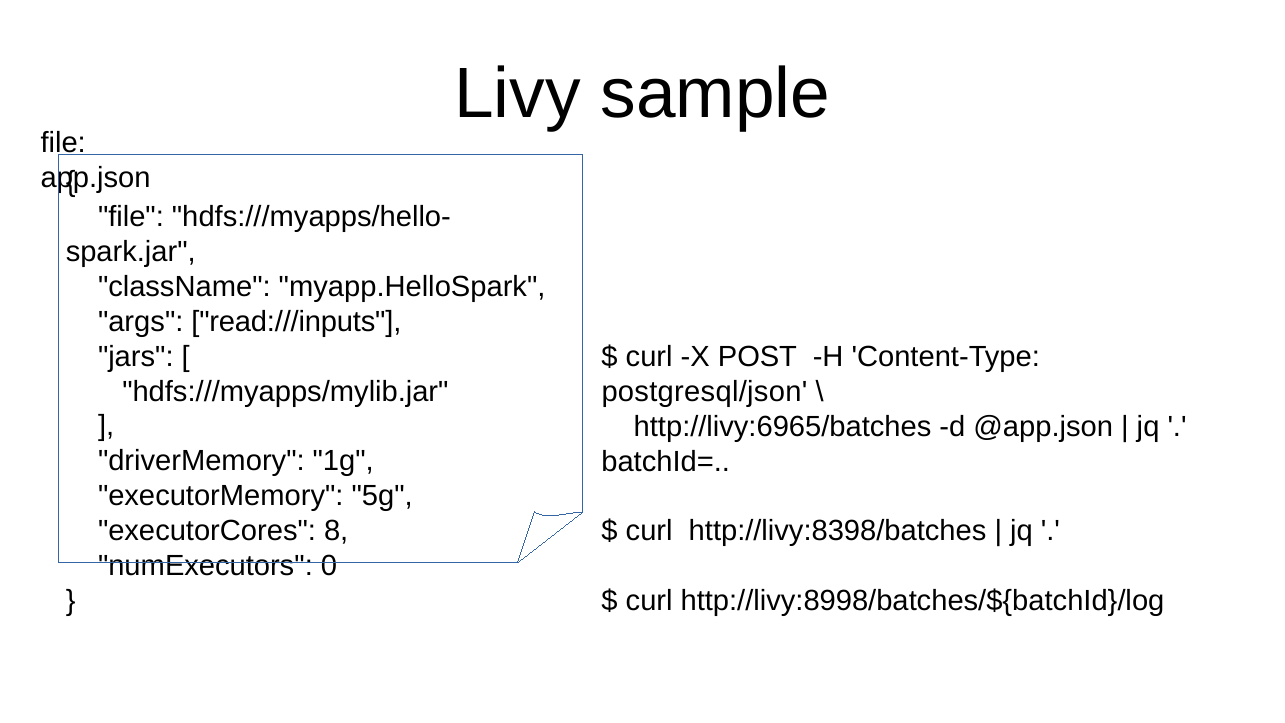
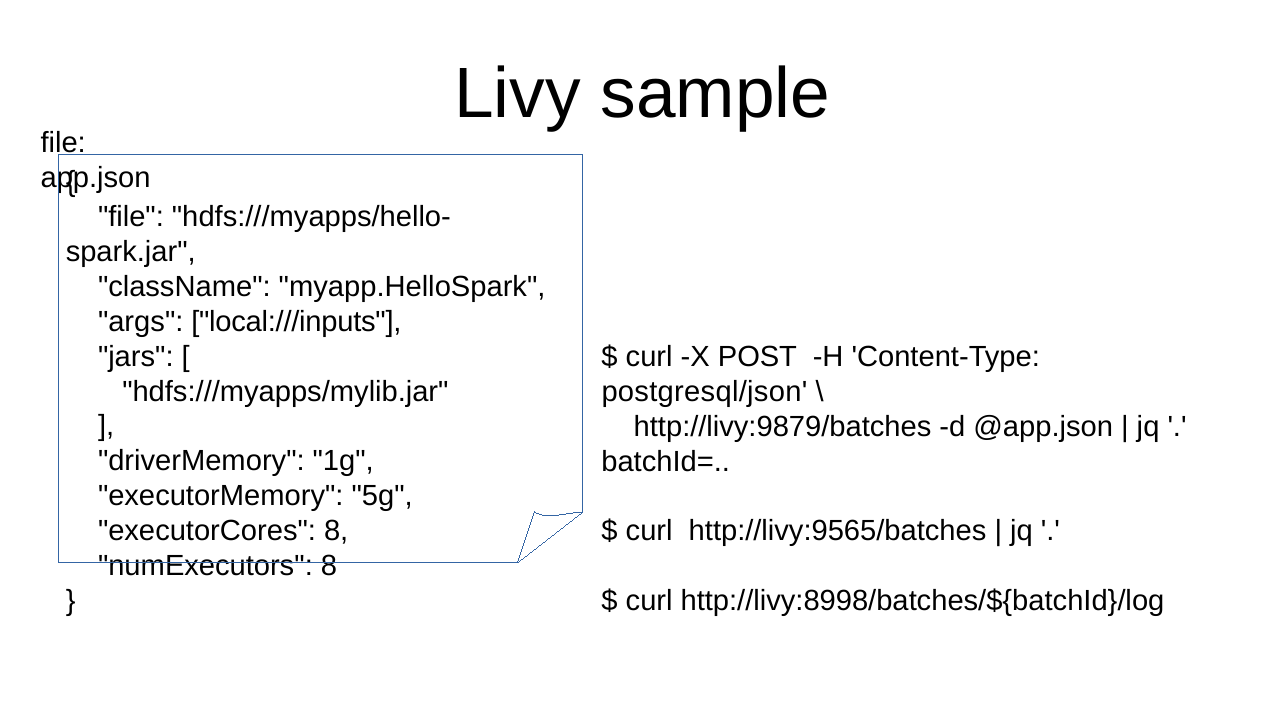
read:///inputs: read:///inputs -> local:///inputs
http://livy:6965/batches: http://livy:6965/batches -> http://livy:9879/batches
http://livy:8398/batches: http://livy:8398/batches -> http://livy:9565/batches
numExecutors 0: 0 -> 8
